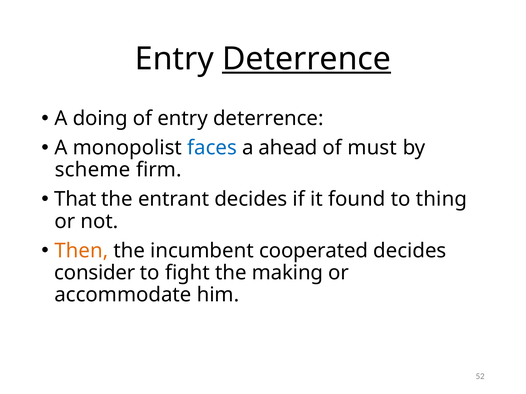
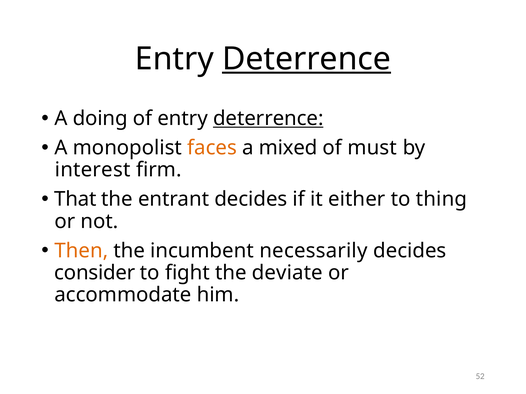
deterrence at (268, 119) underline: none -> present
faces colour: blue -> orange
ahead: ahead -> mixed
scheme: scheme -> interest
found: found -> either
cooperated: cooperated -> necessarily
making: making -> deviate
